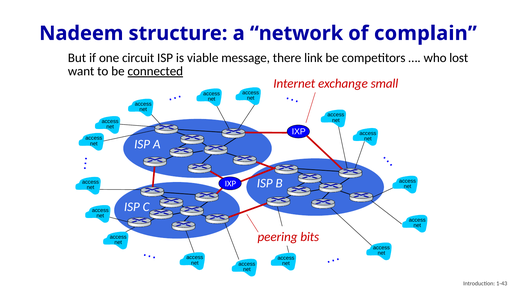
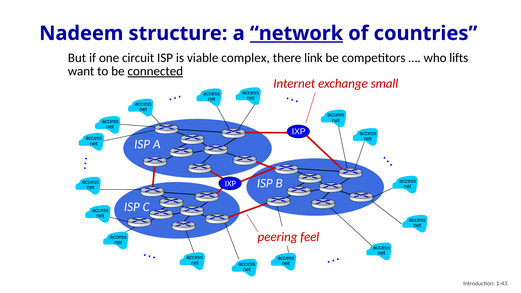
network underline: none -> present
complain: complain -> countries
message: message -> complex
lost: lost -> lifts
bits: bits -> feel
